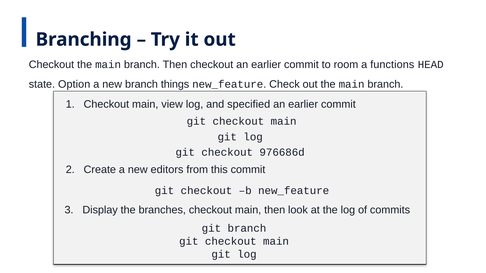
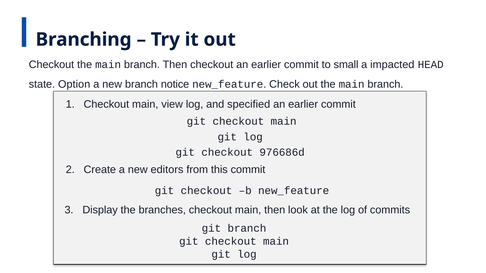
room: room -> small
functions: functions -> impacted
things: things -> notice
